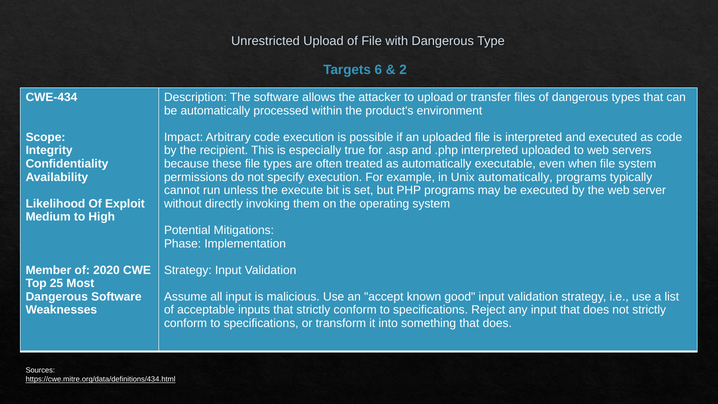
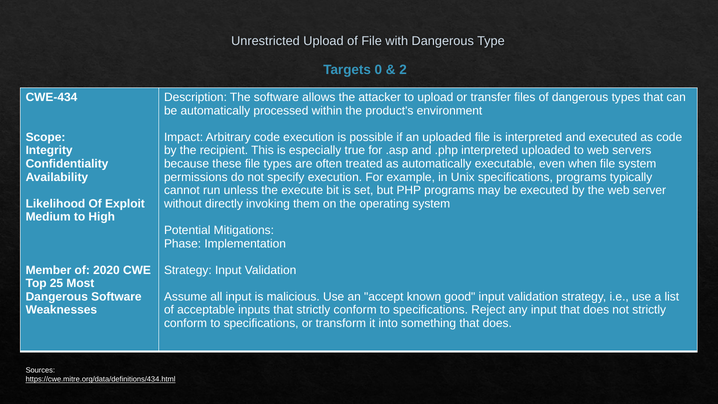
6: 6 -> 0
Unix automatically: automatically -> specifications
